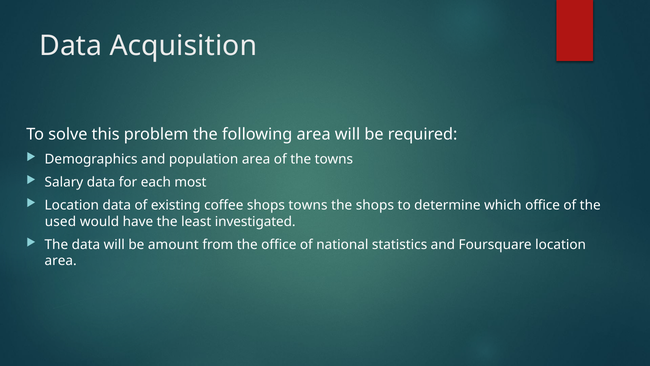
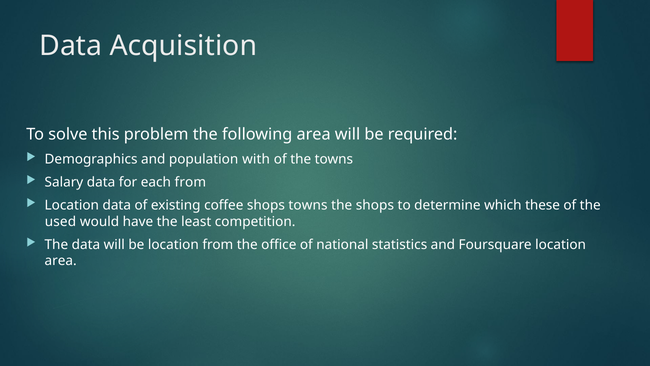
population area: area -> with
each most: most -> from
which office: office -> these
investigated: investigated -> competition
be amount: amount -> location
